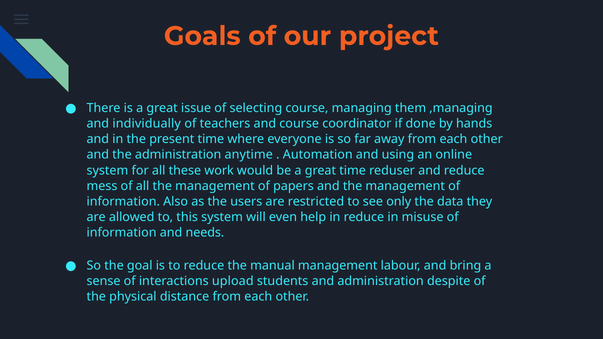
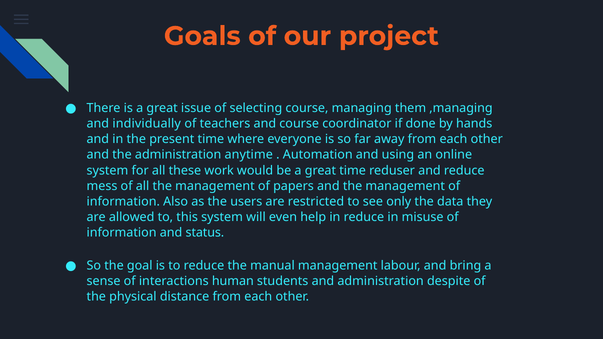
needs: needs -> status
upload: upload -> human
